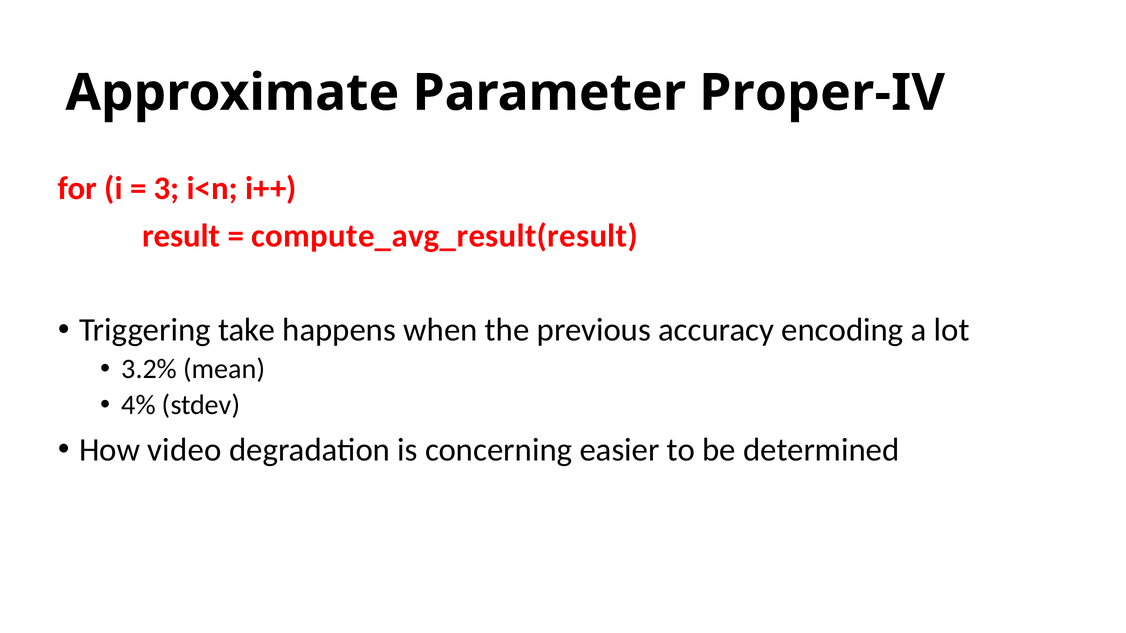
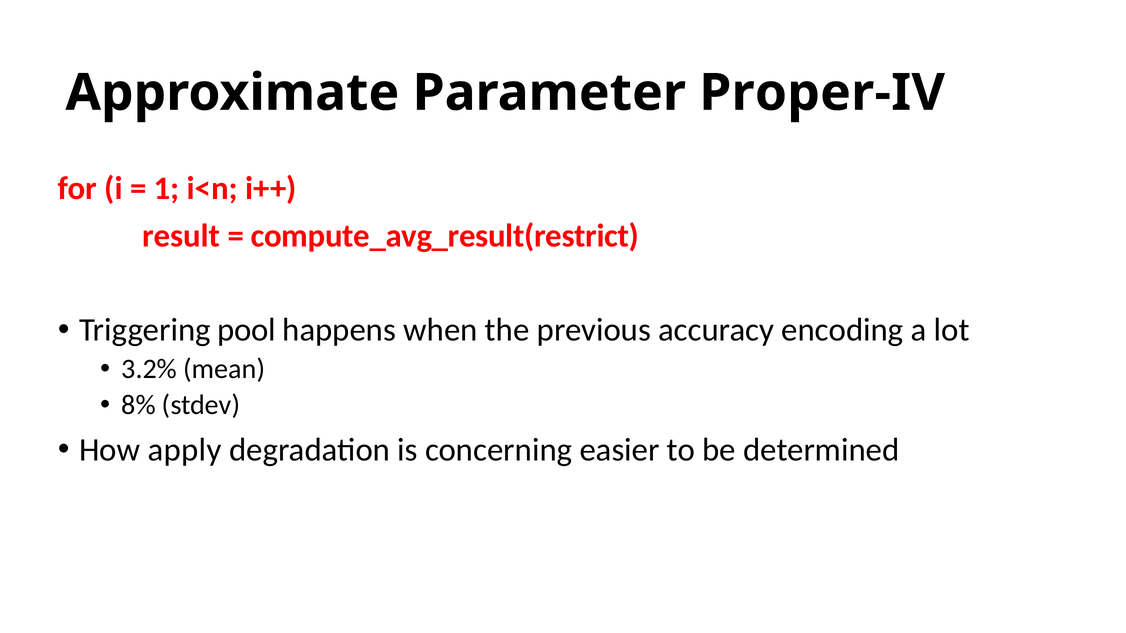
3: 3 -> 1
compute_avg_result(result: compute_avg_result(result -> compute_avg_result(restrict
take: take -> pool
4%: 4% -> 8%
video: video -> apply
